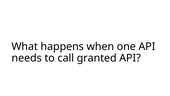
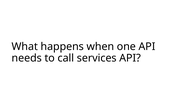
granted: granted -> services
